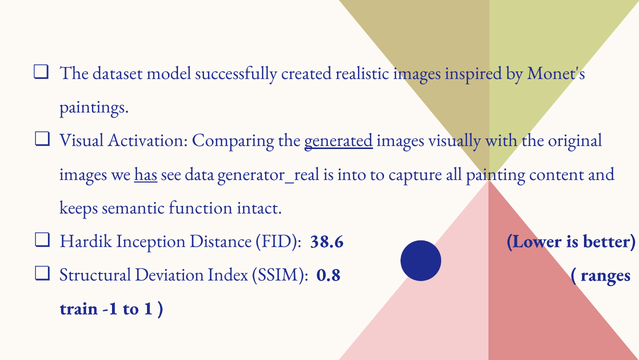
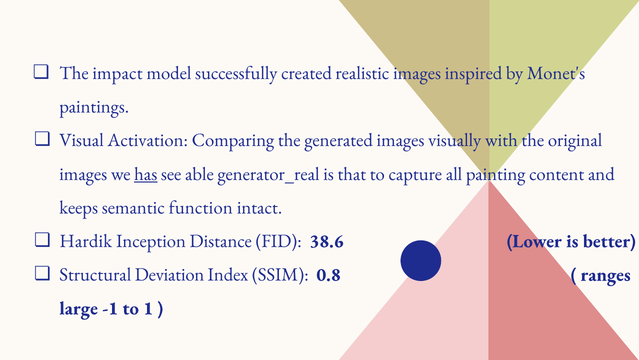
dataset: dataset -> impact
generated underline: present -> none
data: data -> able
into: into -> that
train: train -> large
